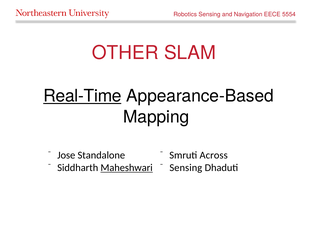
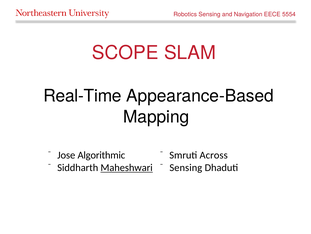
OTHER: OTHER -> SCOPE
Real-Time underline: present -> none
Standalone: Standalone -> Algorithmic
